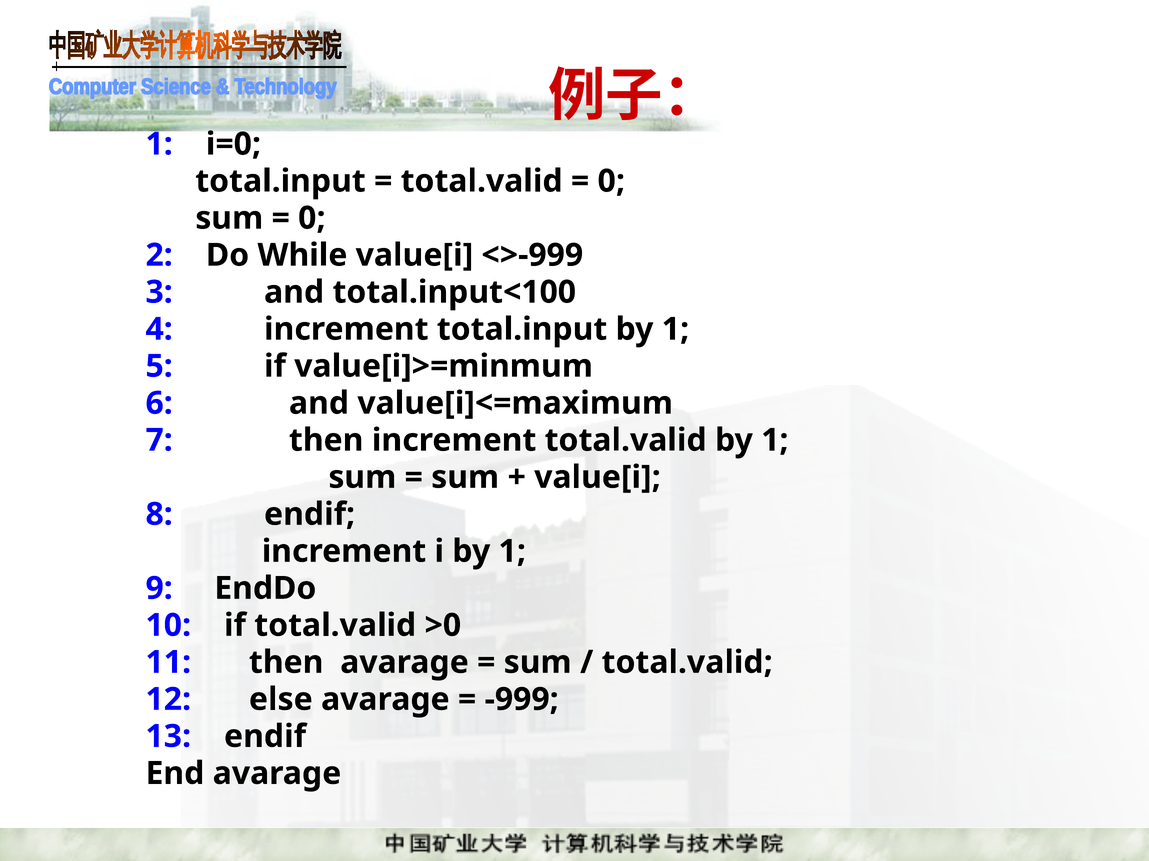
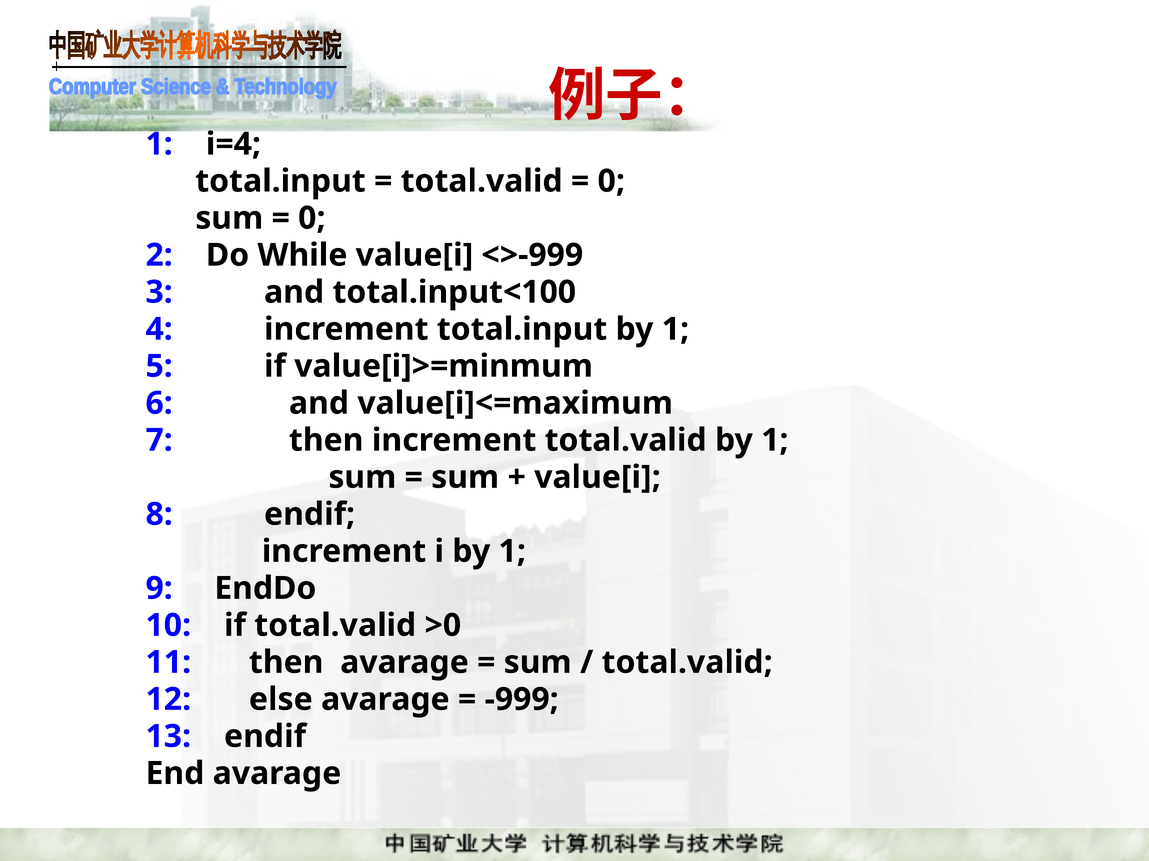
i=0: i=0 -> i=4
